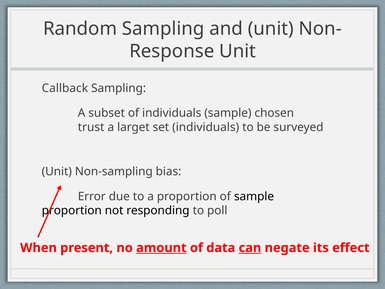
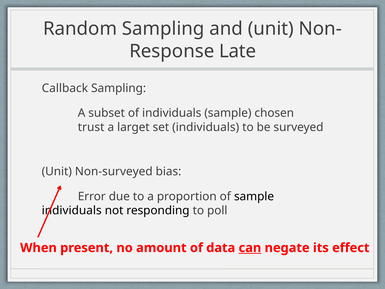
Unit at (237, 51): Unit -> Late
Non-sampling: Non-sampling -> Non-surveyed
proportion at (72, 210): proportion -> individuals
amount underline: present -> none
